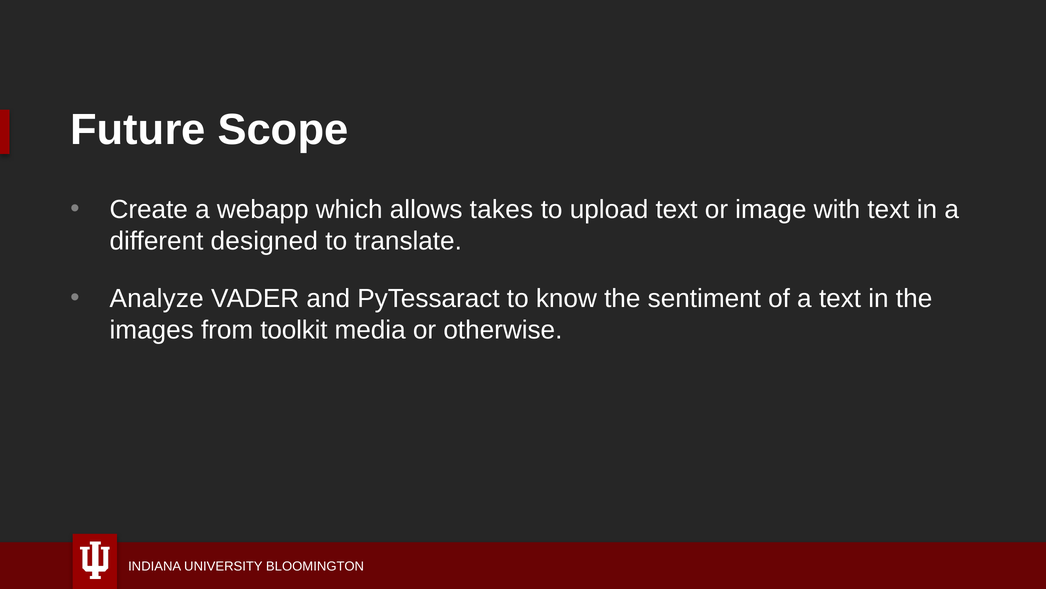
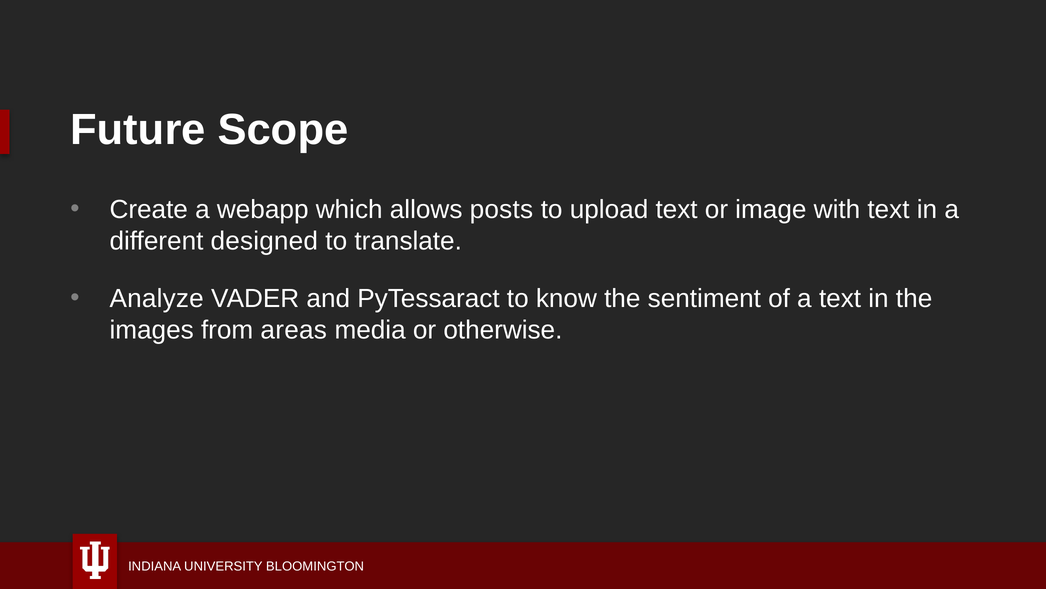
takes: takes -> posts
toolkit: toolkit -> areas
